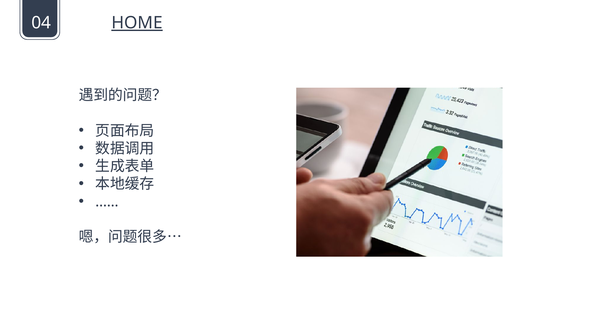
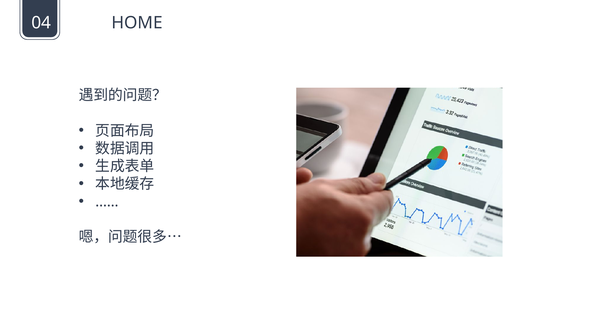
HOME underline: present -> none
